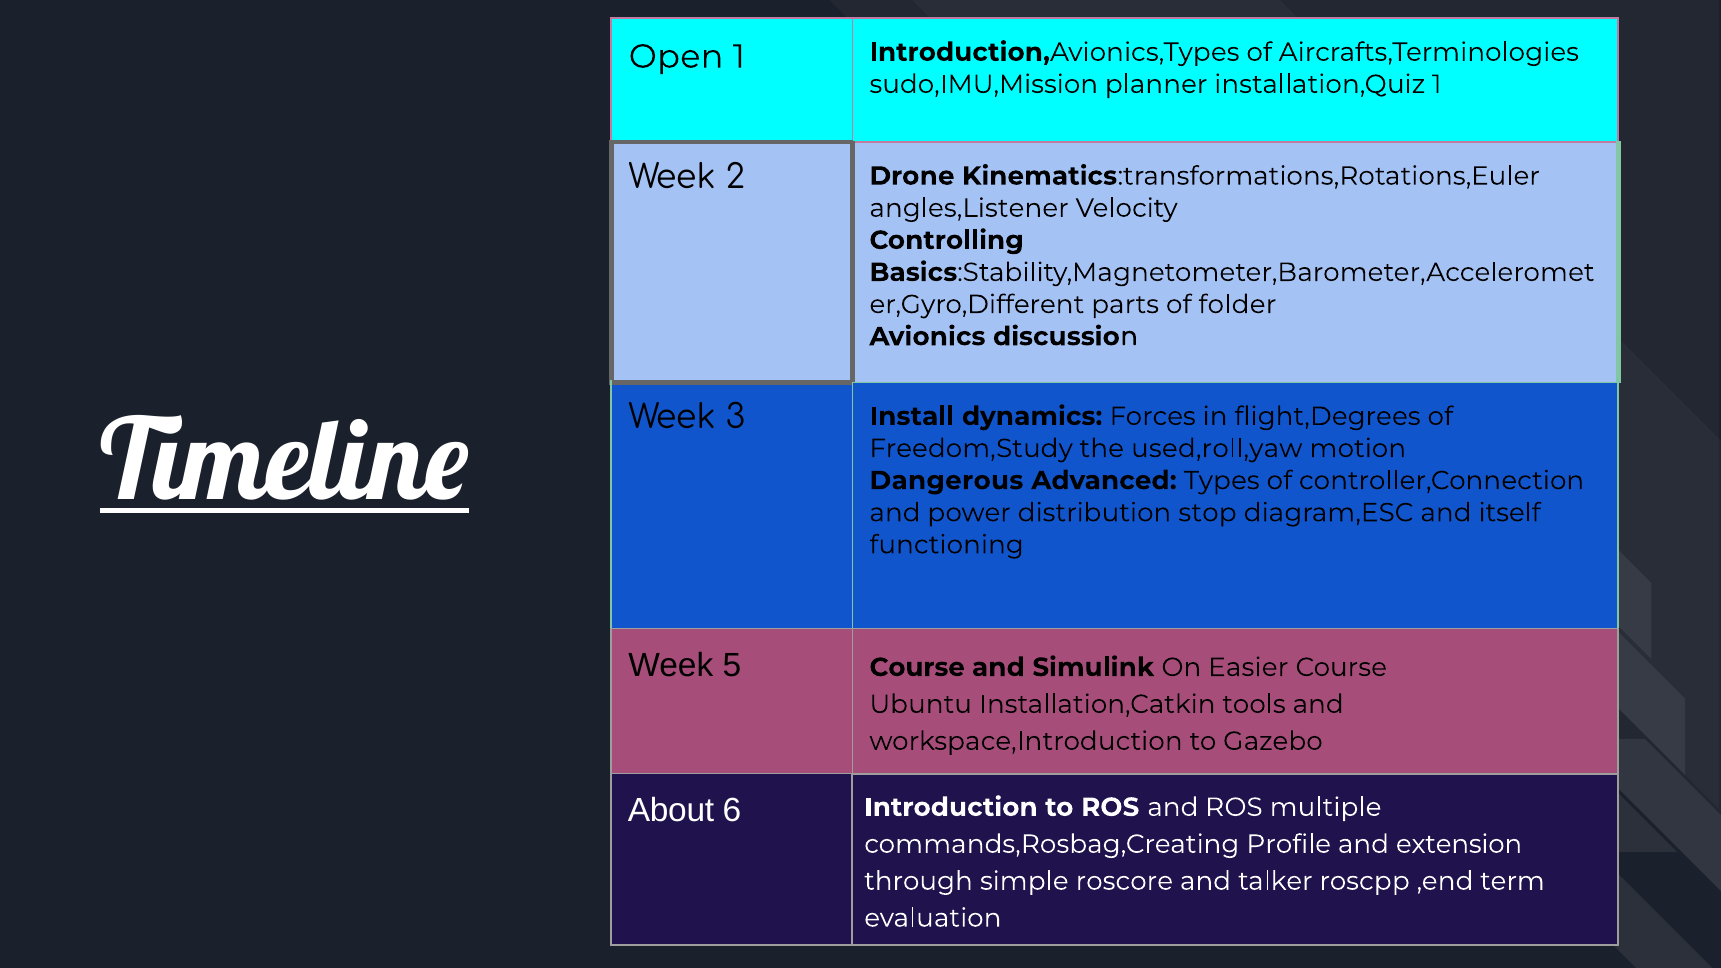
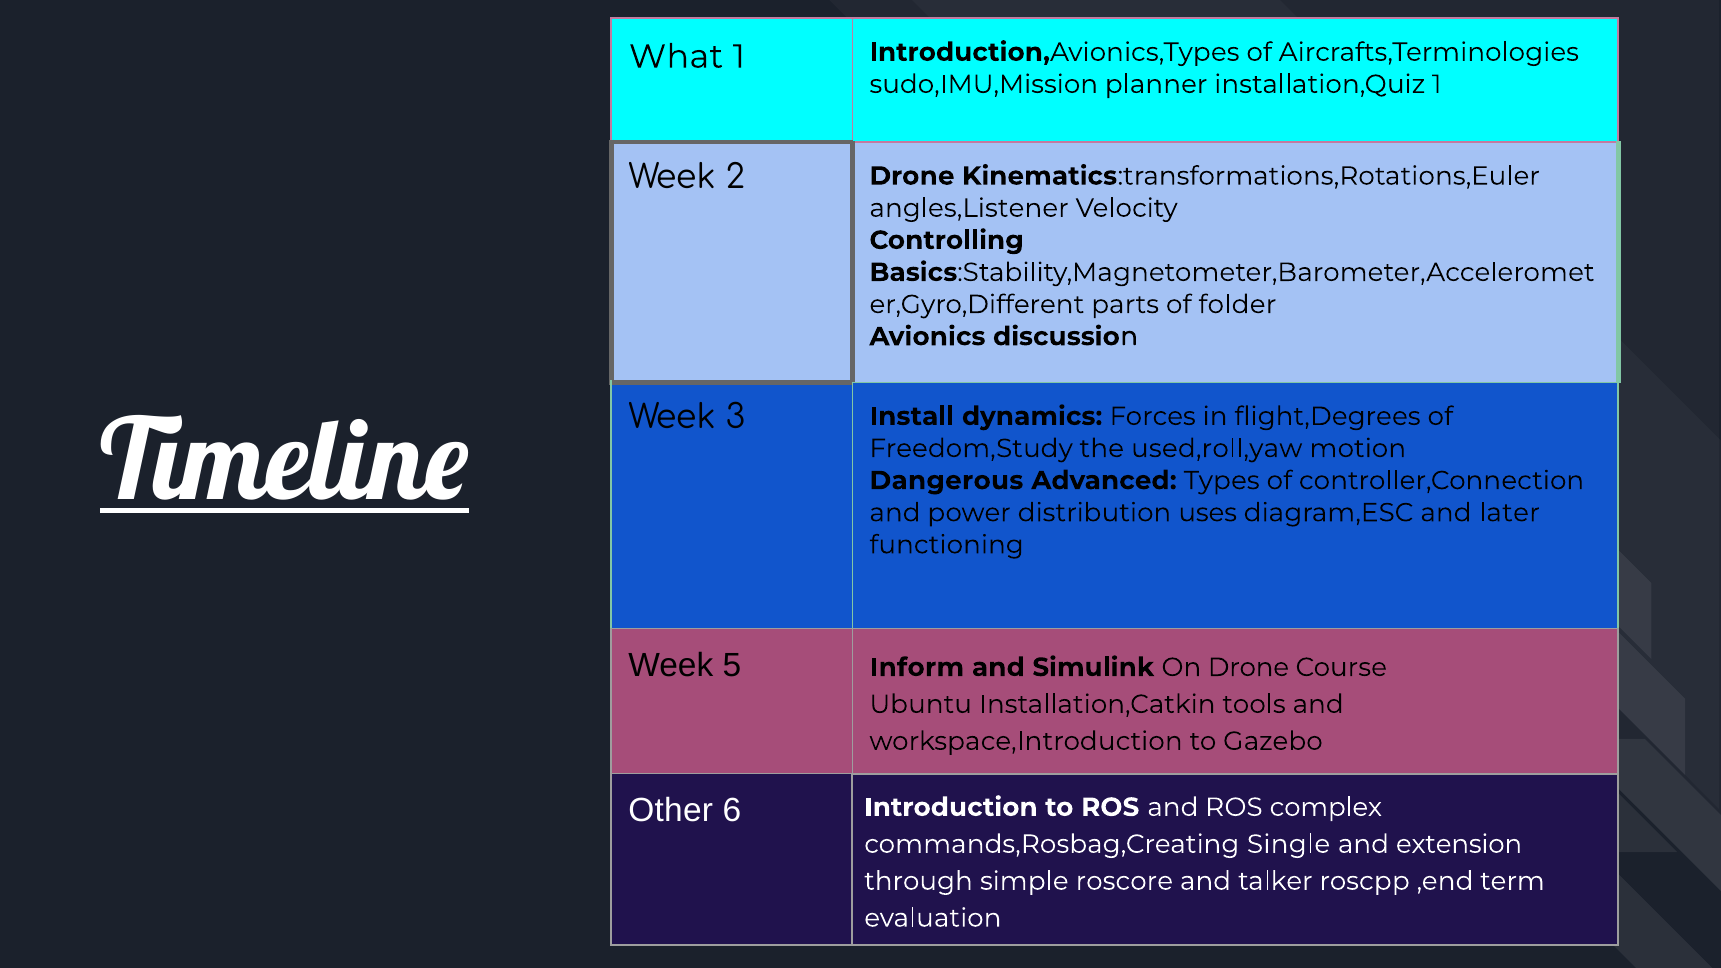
Open: Open -> What
stop: stop -> uses
itself: itself -> later
5 Course: Course -> Inform
On Easier: Easier -> Drone
About: About -> Other
multiple: multiple -> complex
Profile: Profile -> Single
